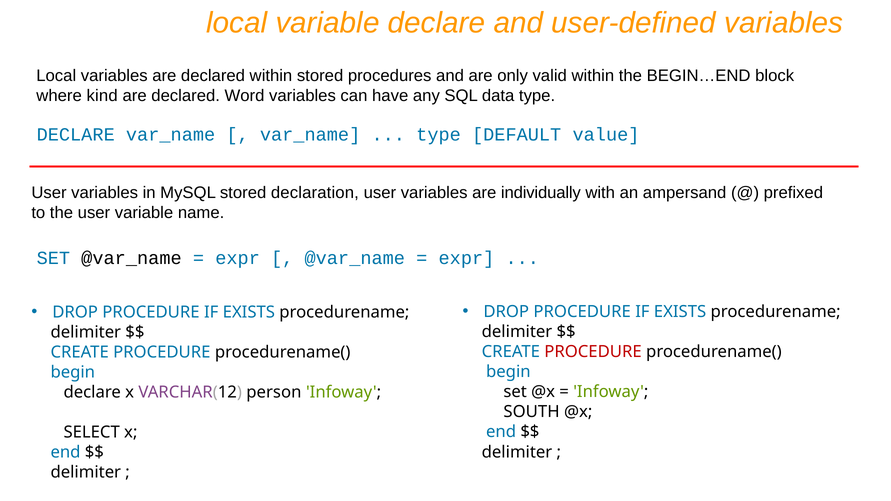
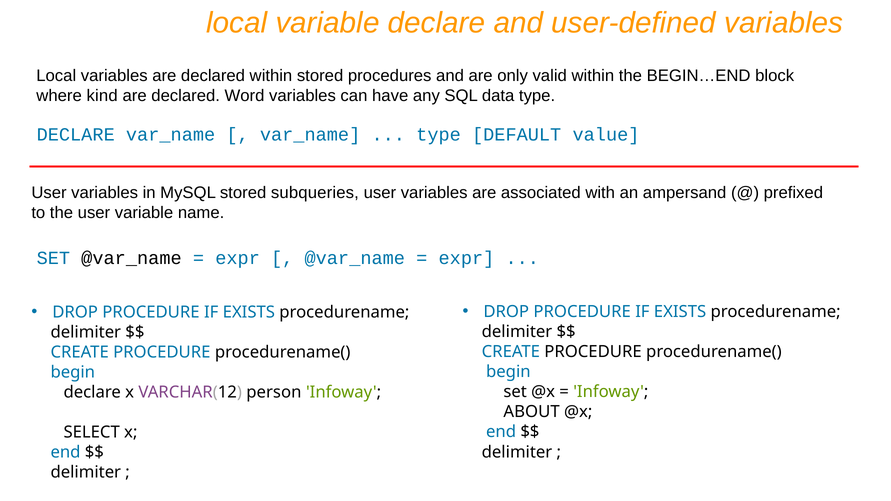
declaration: declaration -> subqueries
individually: individually -> associated
PROCEDURE at (593, 352) colour: red -> black
SOUTH: SOUTH -> ABOUT
